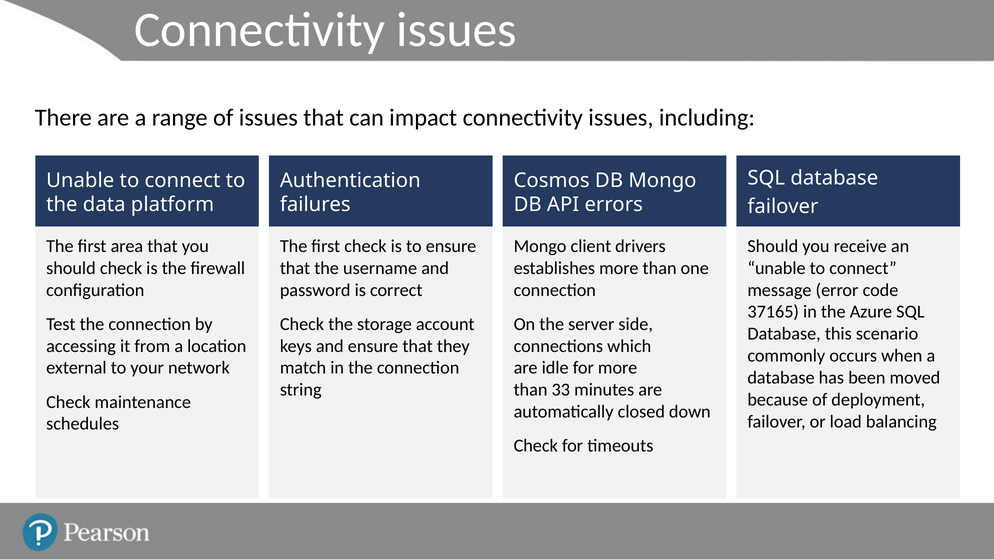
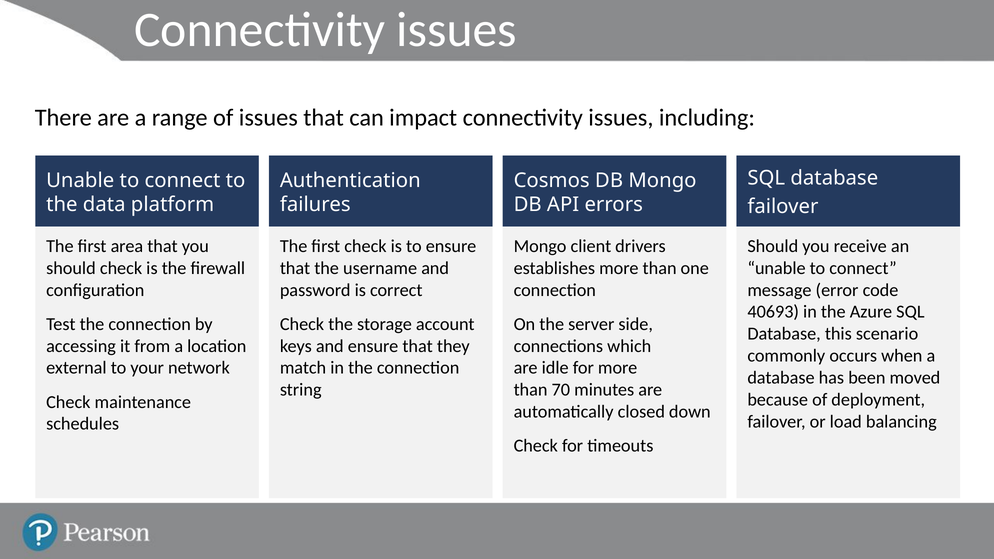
37165: 37165 -> 40693
33: 33 -> 70
